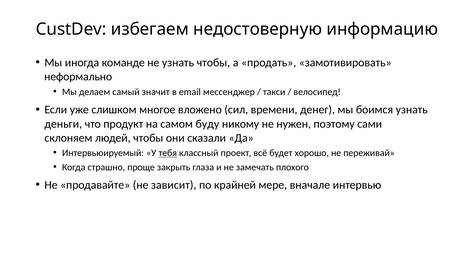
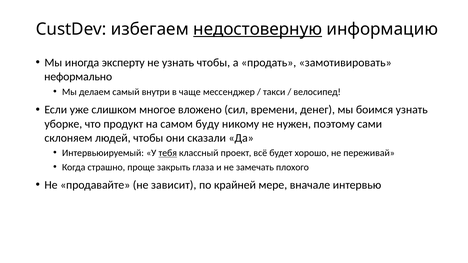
недостоверную underline: none -> present
команде: команде -> эксперту
значит: значит -> внутри
email: email -> чаще
деньги: деньги -> уборке
